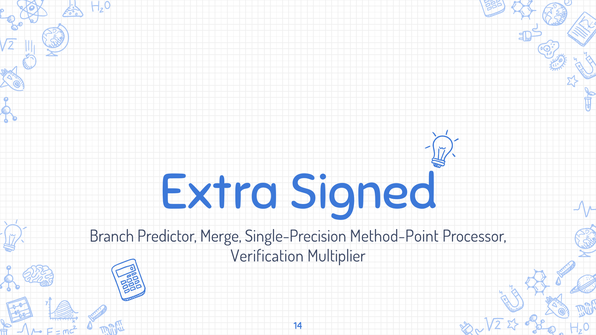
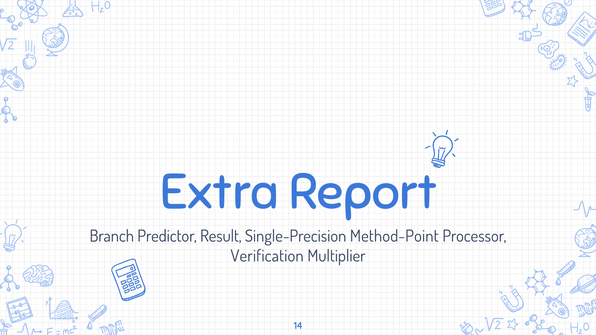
Signed: Signed -> Report
Merge: Merge -> Result
